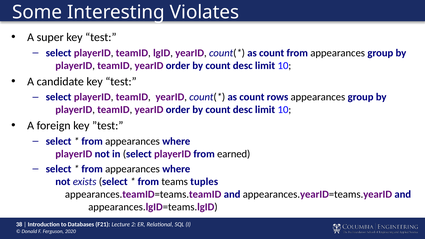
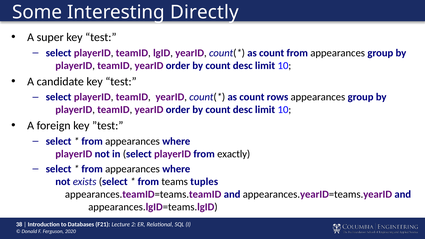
Violates: Violates -> Directly
earned: earned -> exactly
